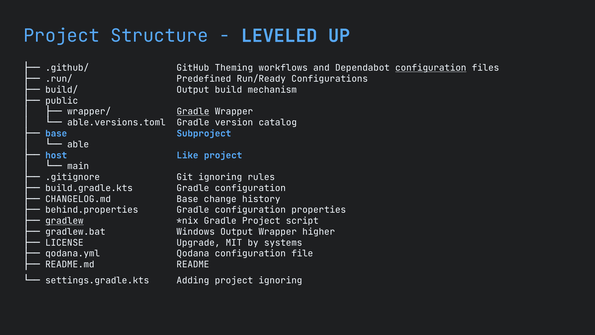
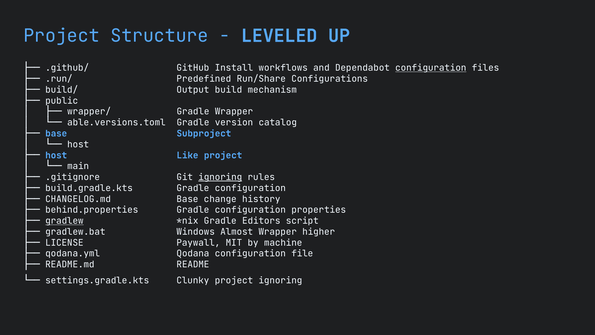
Theming: Theming -> Install
Run/Ready: Run/Ready -> Run/Share
Gradle at (193, 112) underline: present -> none
able at (78, 144): able -> host
ignoring at (220, 177) underline: none -> present
Gradle Project: Project -> Editors
Windows Output: Output -> Almost
Upgrade: Upgrade -> Paywall
systems: systems -> machine
Adding: Adding -> Clunky
